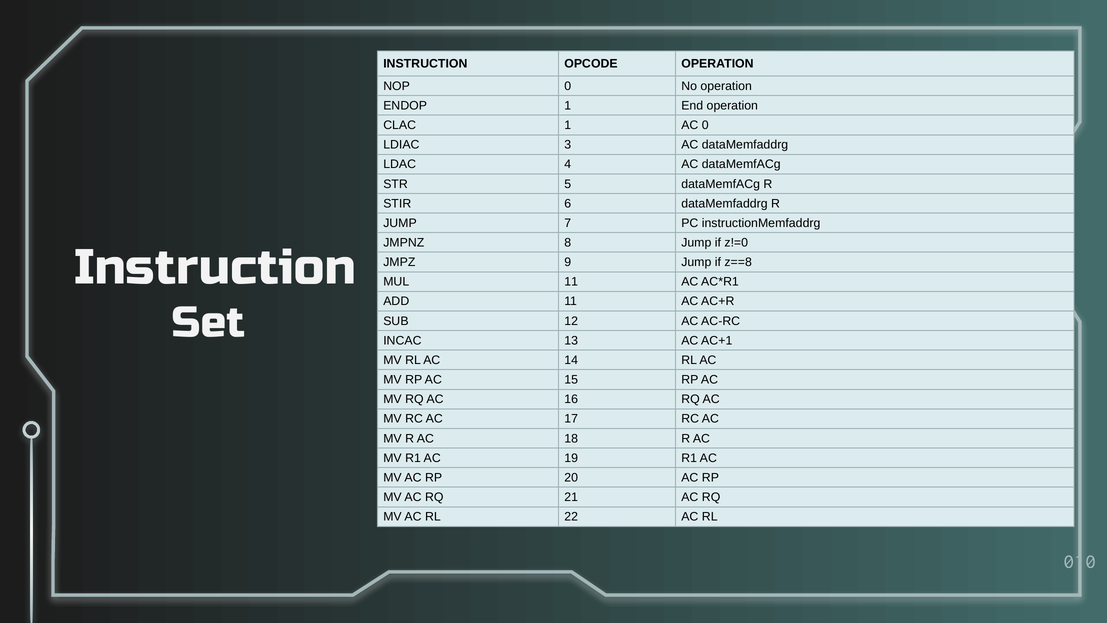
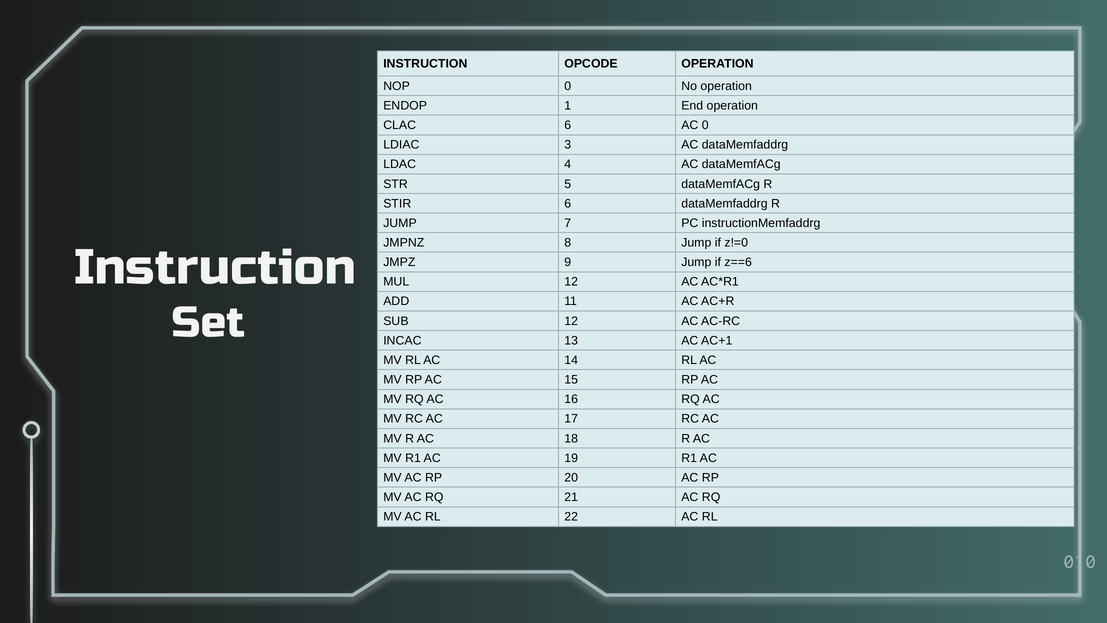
CLAC 1: 1 -> 6
z==8: z==8 -> z==6
MUL 11: 11 -> 12
